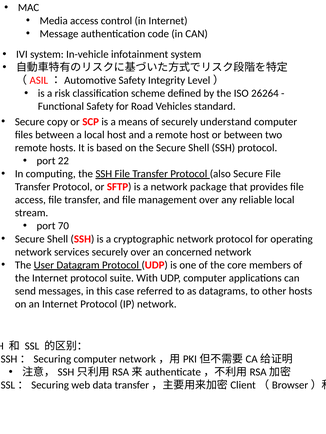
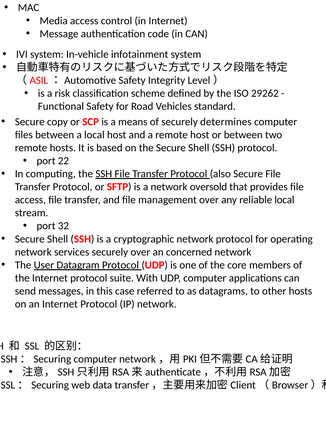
26264: 26264 -> 29262
understand: understand -> determines
package: package -> oversold
70: 70 -> 32
